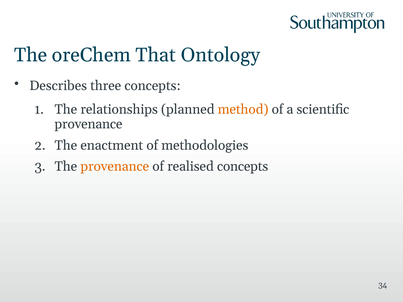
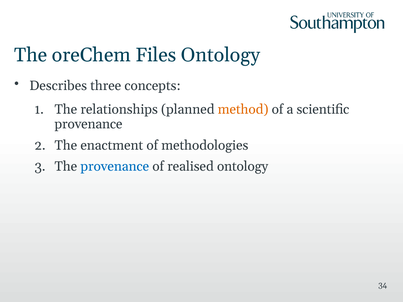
That: That -> Files
provenance at (115, 167) colour: orange -> blue
realised concepts: concepts -> ontology
